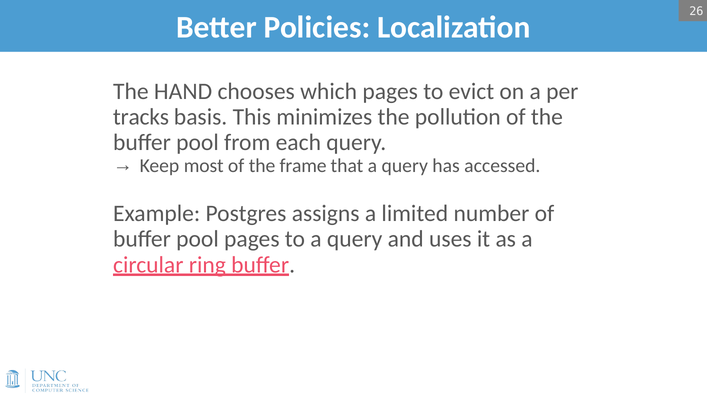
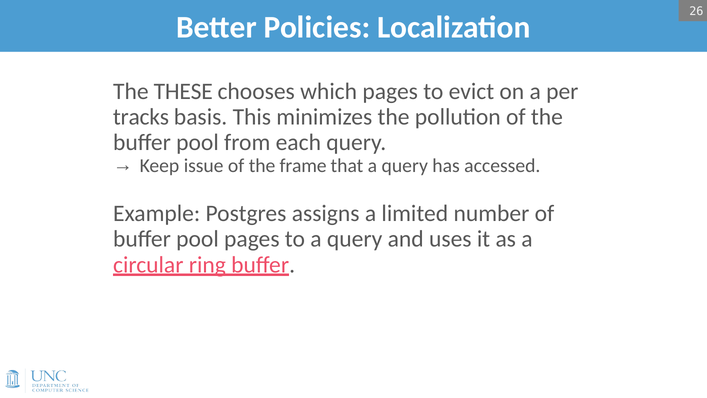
HAND: HAND -> THESE
most: most -> issue
